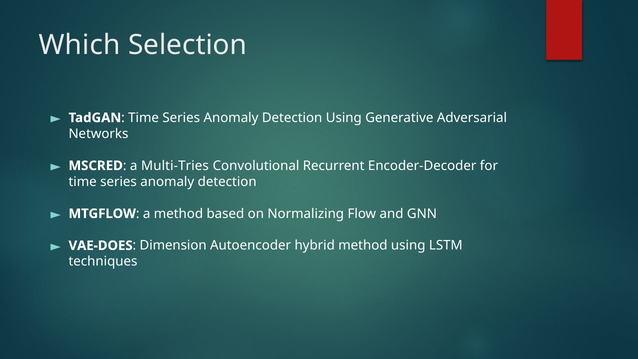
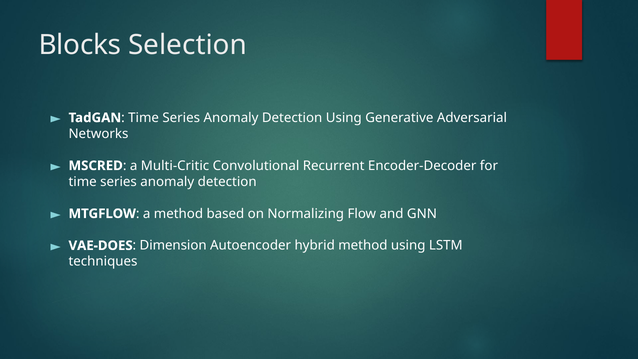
Which: Which -> Blocks
Multi-Tries: Multi-Tries -> Multi-Critic
